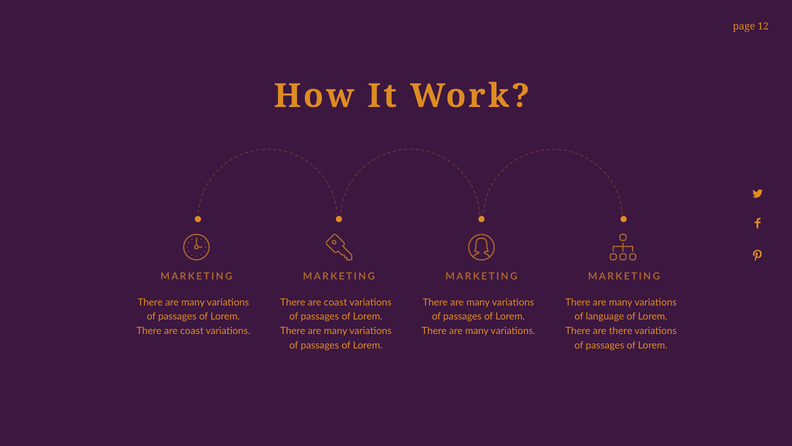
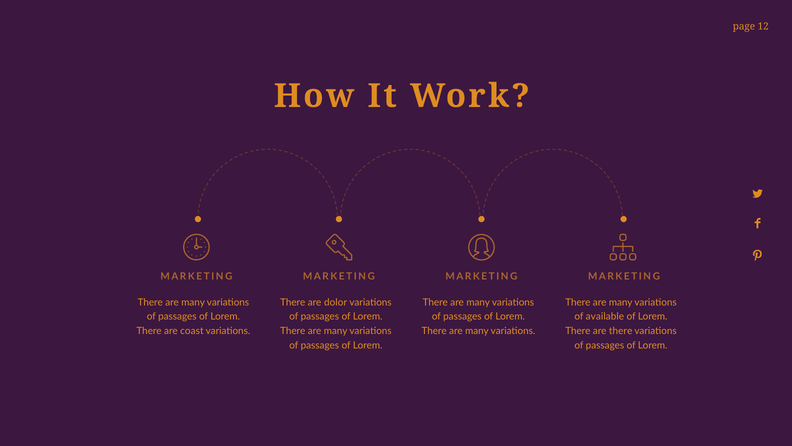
coast at (336, 302): coast -> dolor
language: language -> available
